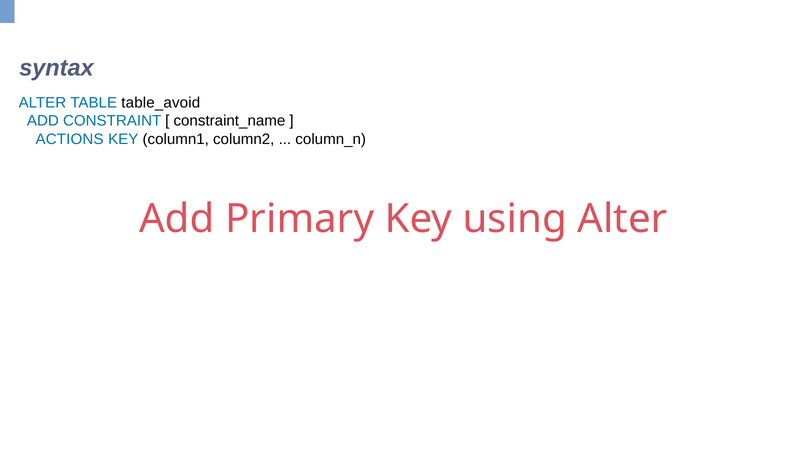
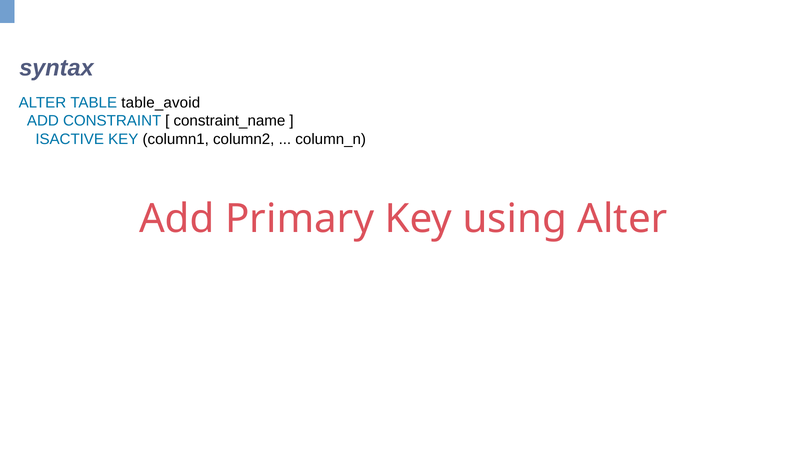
ACTIONS: ACTIONS -> ISACTIVE
